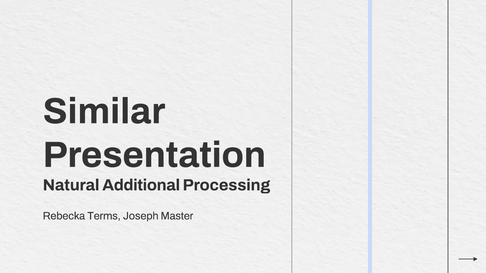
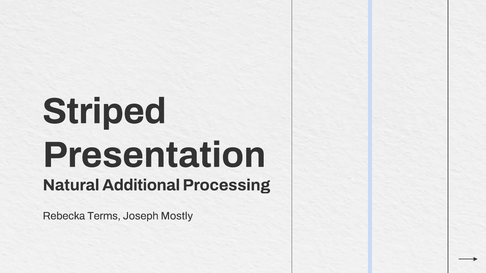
Similar: Similar -> Striped
Master: Master -> Mostly
